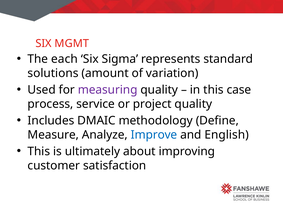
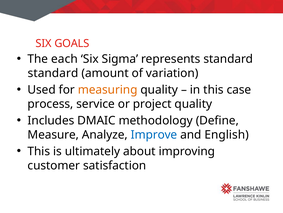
MGMT: MGMT -> GOALS
solutions at (53, 73): solutions -> standard
measuring colour: purple -> orange
